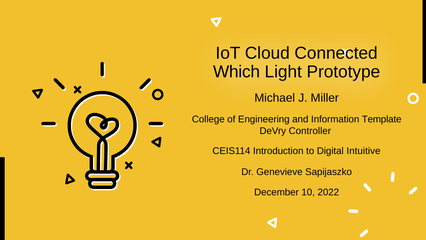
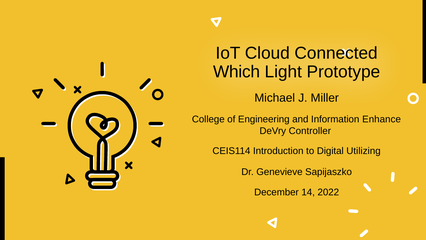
Template: Template -> Enhance
Intuitive: Intuitive -> Utilizing
10: 10 -> 14
